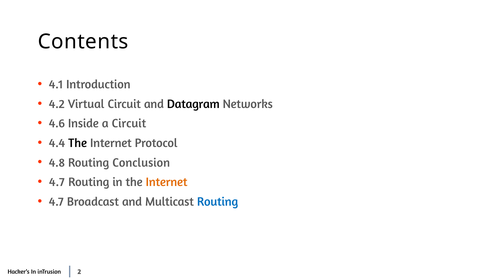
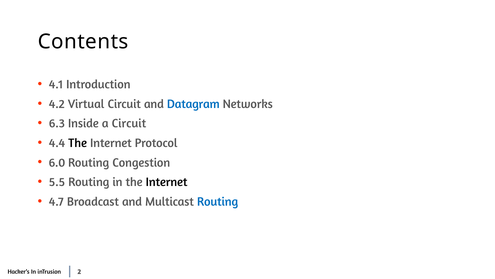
Datagram colour: black -> blue
4.6: 4.6 -> 6.3
4.8: 4.8 -> 6.0
Conclusion: Conclusion -> Congestion
4.7 at (57, 182): 4.7 -> 5.5
Internet at (167, 182) colour: orange -> black
